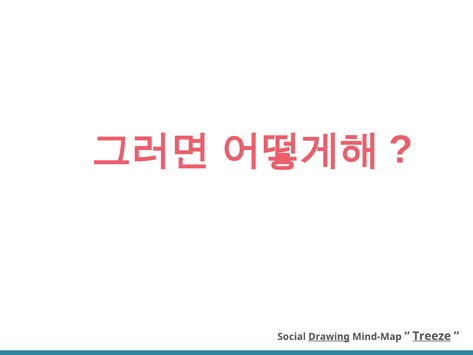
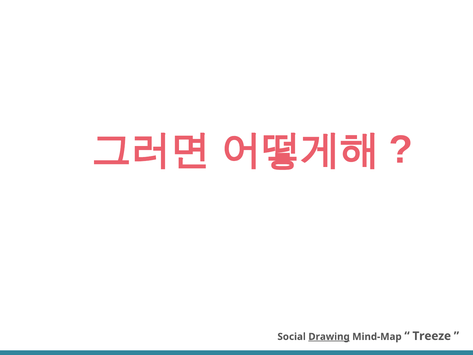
Treeze underline: present -> none
